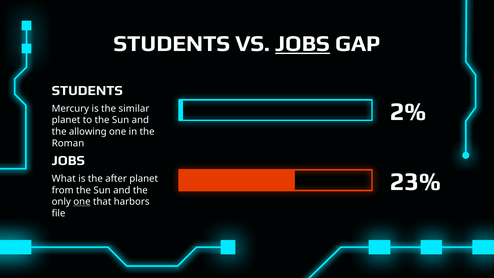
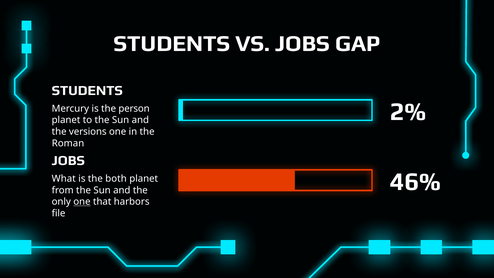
JOBS at (303, 44) underline: present -> none
similar: similar -> person
allowing: allowing -> versions
23%: 23% -> 46%
after: after -> both
